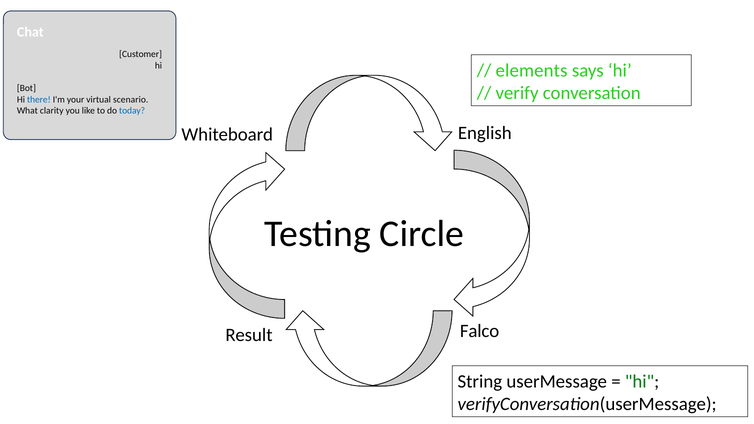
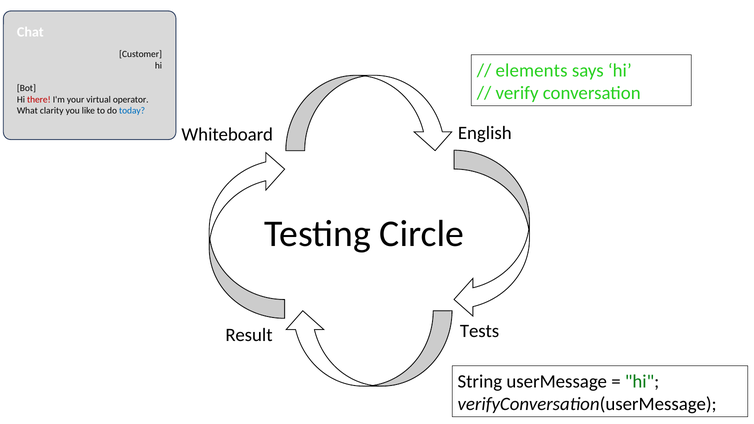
there colour: blue -> red
scenario: scenario -> operator
Falco: Falco -> Tests
